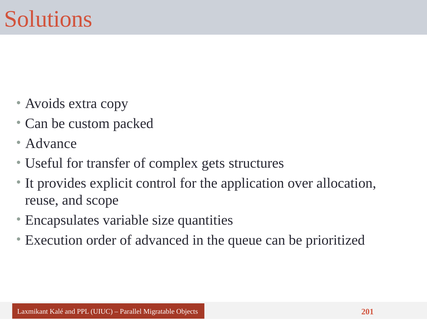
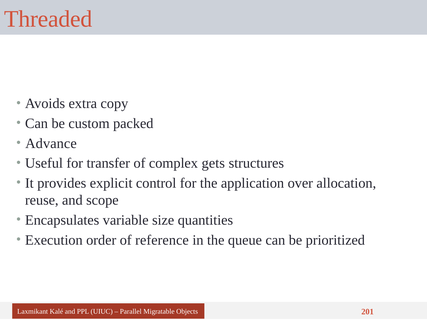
Solutions: Solutions -> Threaded
advanced: advanced -> reference
